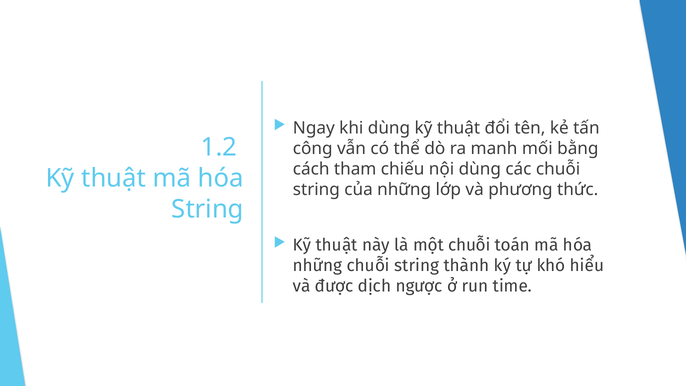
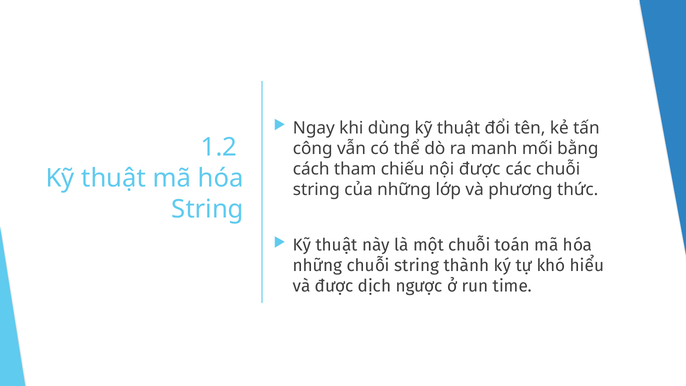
nội dùng: dùng -> được
